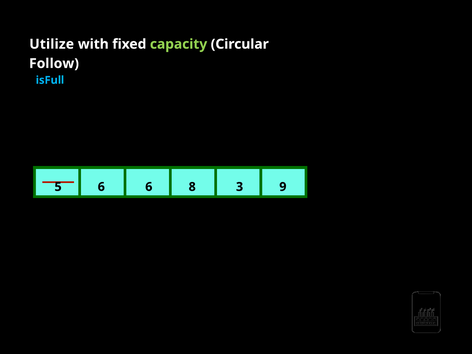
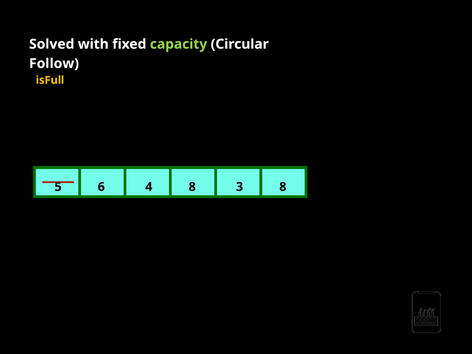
Utilize: Utilize -> Solved
isFull colour: light blue -> yellow
6 6: 6 -> 4
3 9: 9 -> 8
